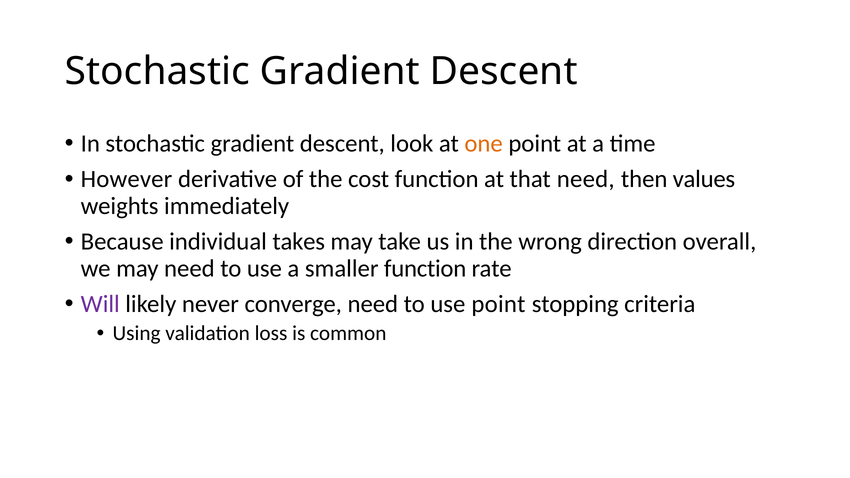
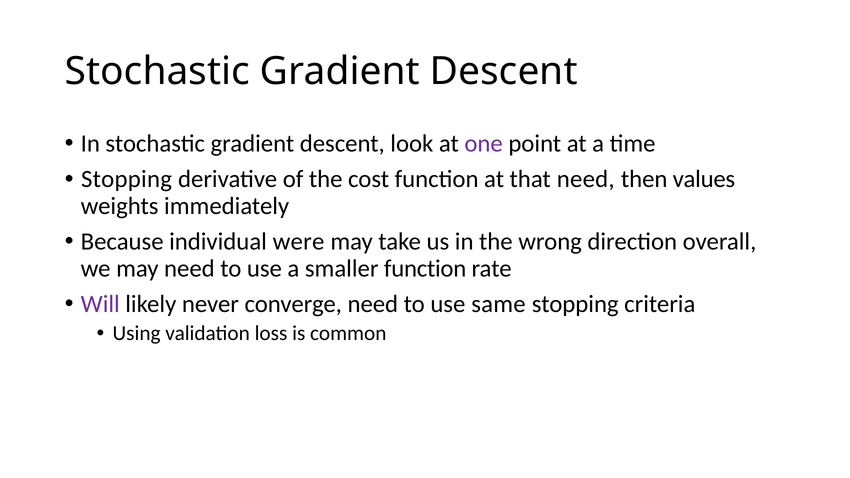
one colour: orange -> purple
However at (127, 179): However -> Stopping
takes: takes -> were
use point: point -> same
